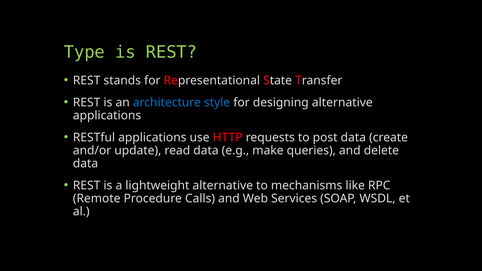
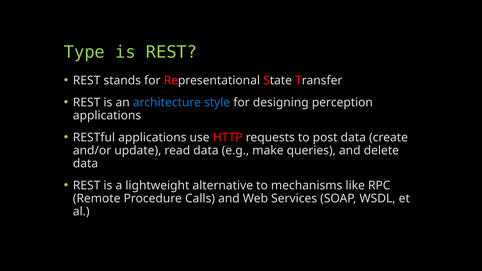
designing alternative: alternative -> perception
